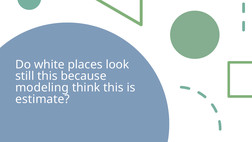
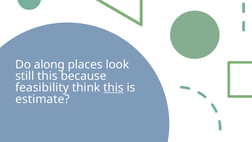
white: white -> along
modeling: modeling -> feasibility
this at (113, 87) underline: none -> present
